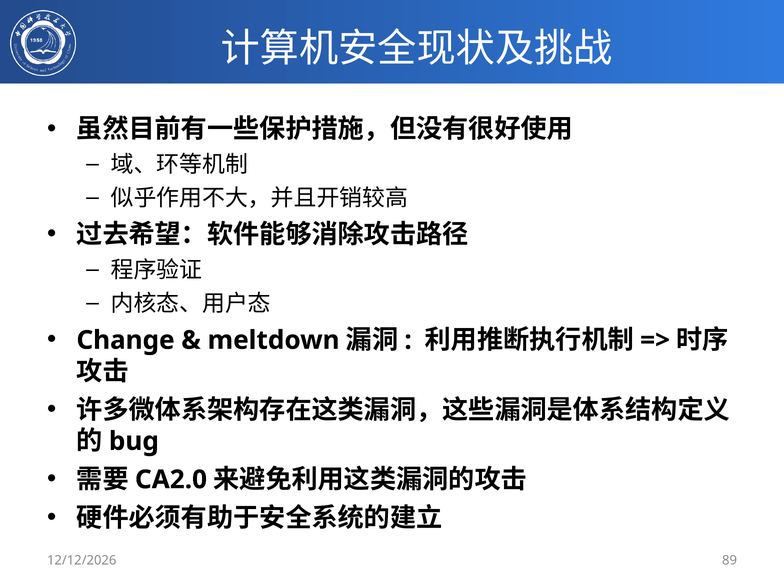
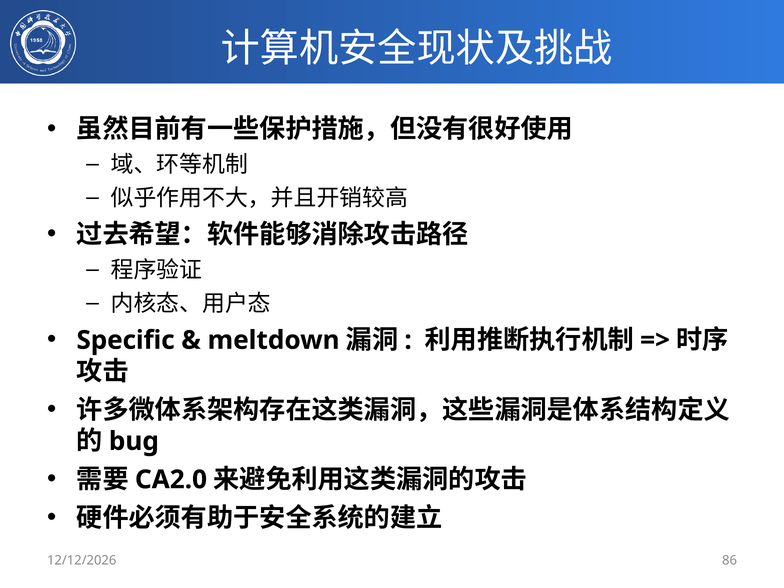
Change: Change -> Specific
89: 89 -> 86
